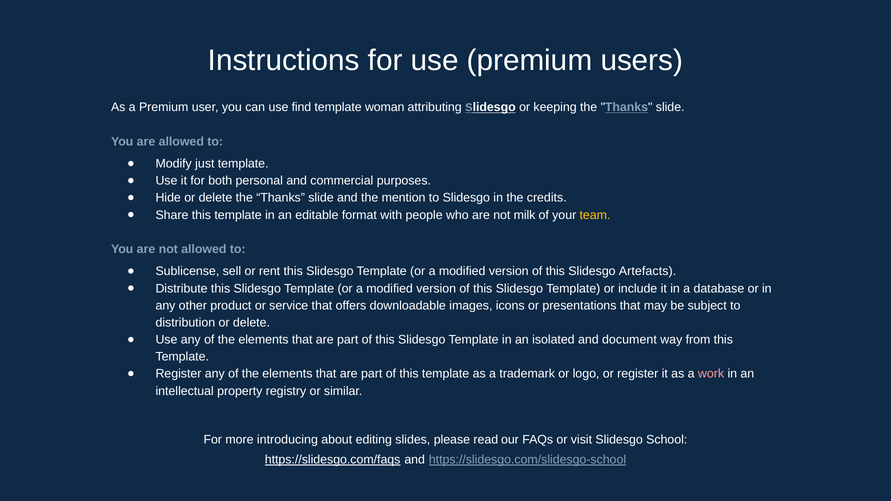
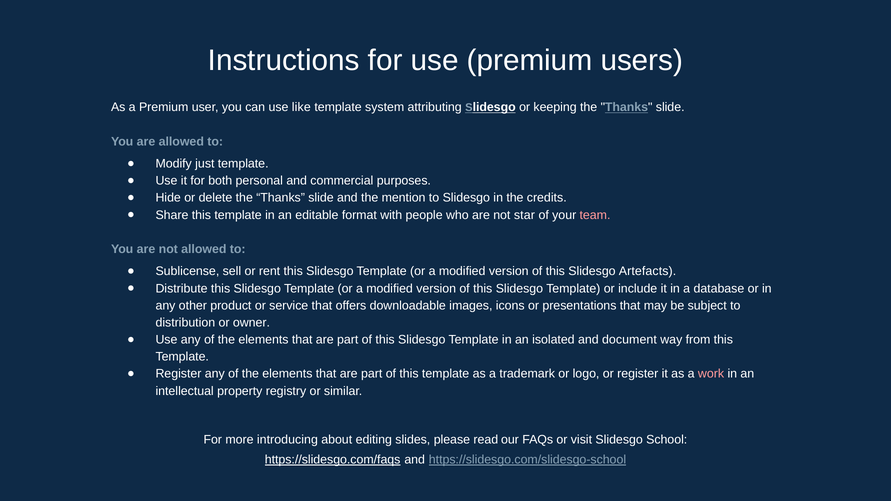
find: find -> like
woman: woman -> system
milk: milk -> star
team colour: yellow -> pink
distribution or delete: delete -> owner
